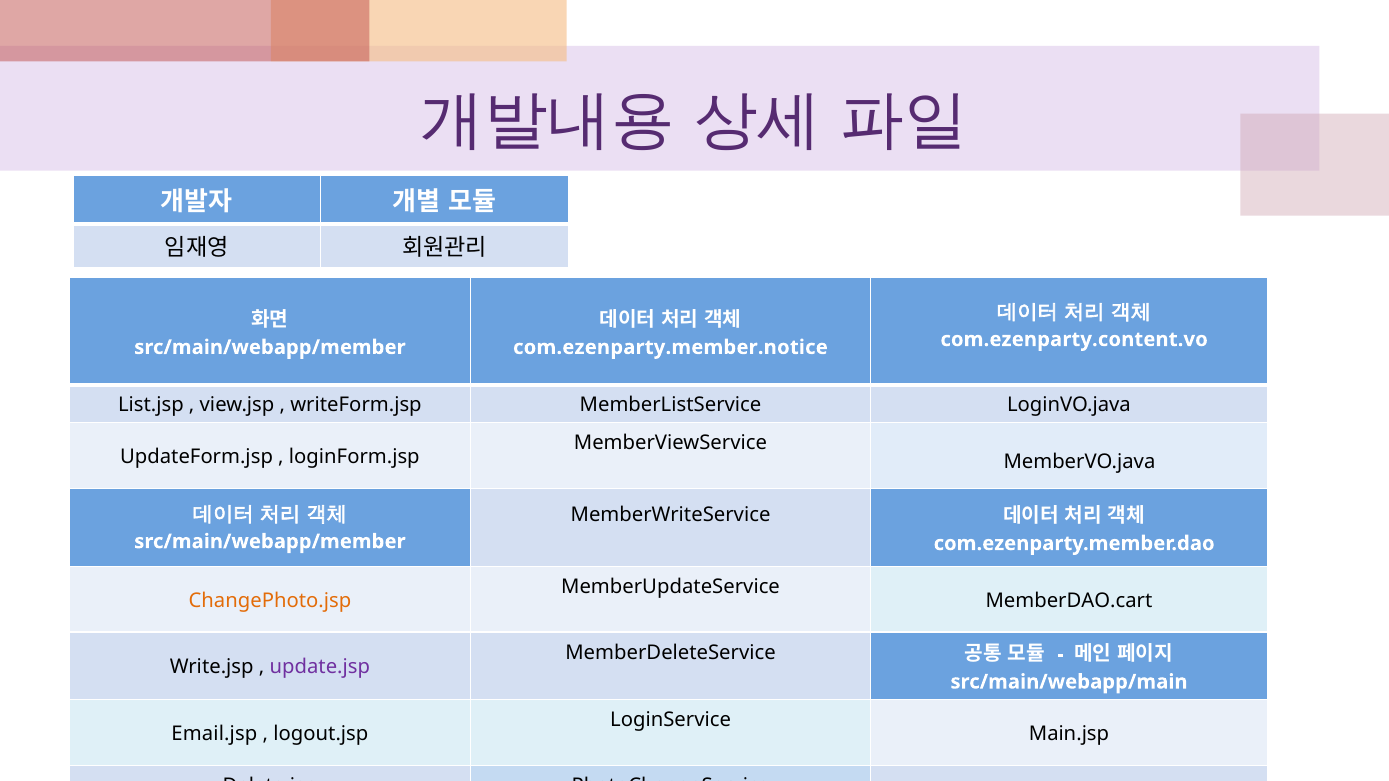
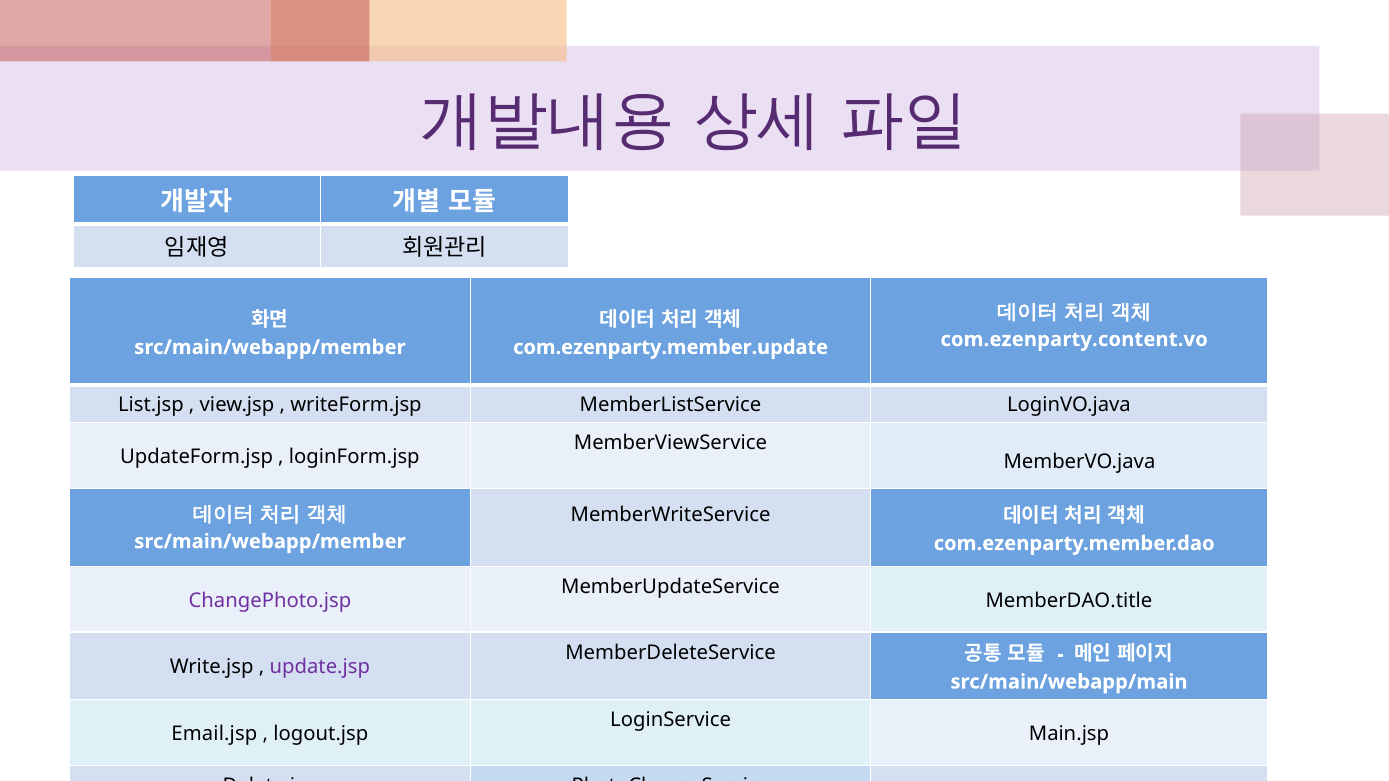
com.ezenparty.member.notice: com.ezenparty.member.notice -> com.ezenparty.member.update
ChangePhoto.jsp colour: orange -> purple
MemberDAO.cart: MemberDAO.cart -> MemberDAO.title
